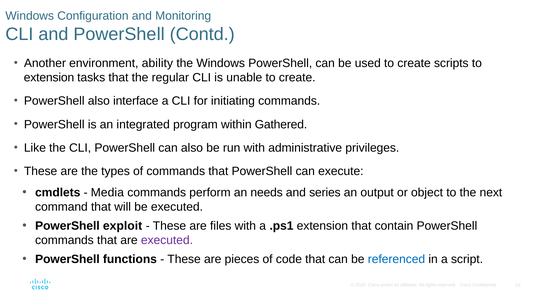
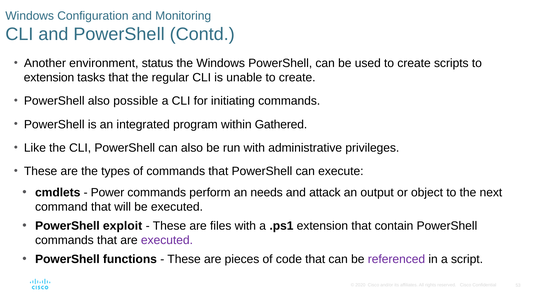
ability: ability -> status
interface: interface -> possible
Media: Media -> Power
series: series -> attack
referenced colour: blue -> purple
